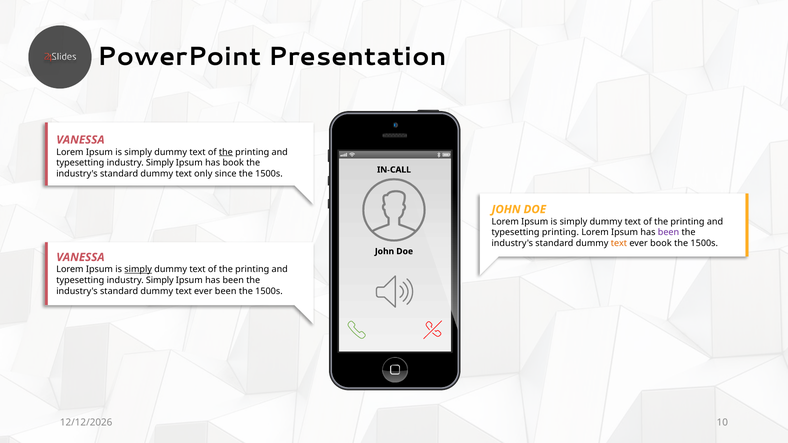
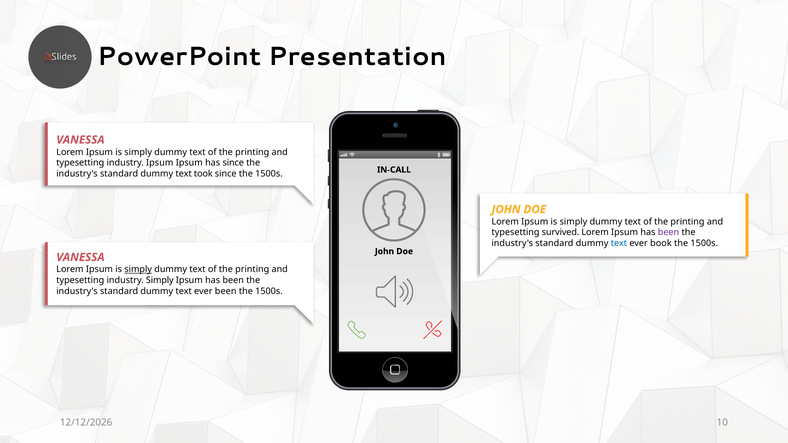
the at (226, 152) underline: present -> none
Simply at (160, 163): Simply -> Ipsum
has book: book -> since
only: only -> took
typesetting printing: printing -> survived
text at (619, 243) colour: orange -> blue
